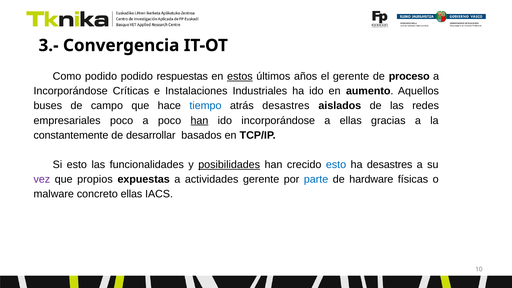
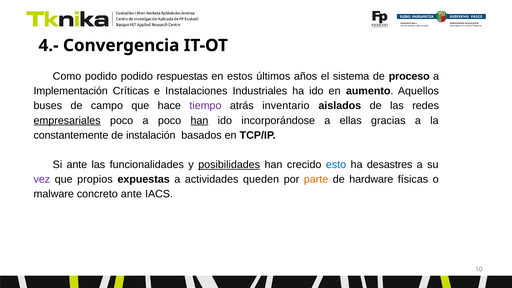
3.-: 3.- -> 4.-
estos underline: present -> none
el gerente: gerente -> sistema
Incorporándose at (71, 91): Incorporándose -> Implementación
tiempo colour: blue -> purple
atrás desastres: desastres -> inventario
empresariales underline: none -> present
desarrollar: desarrollar -> instalación
Si esto: esto -> ante
actividades gerente: gerente -> queden
parte colour: blue -> orange
concreto ellas: ellas -> ante
